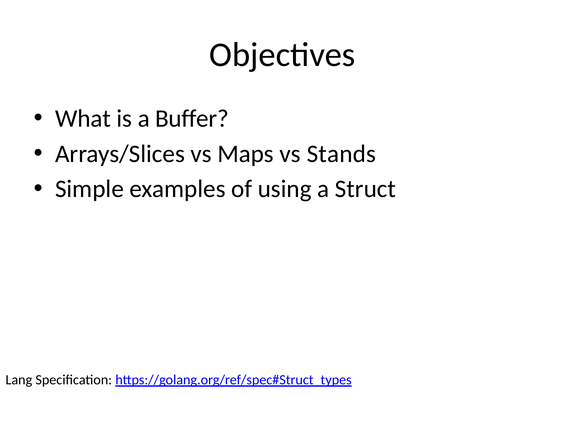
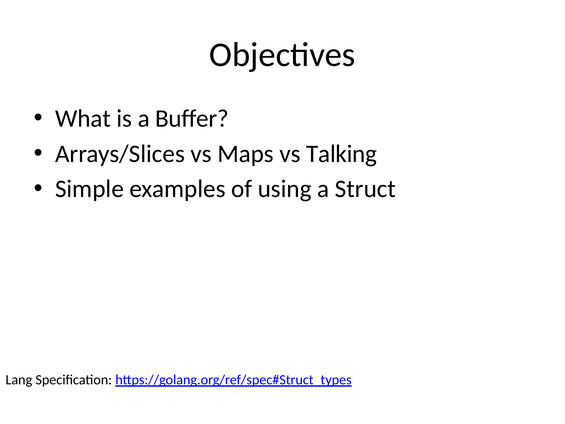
Stands: Stands -> Talking
